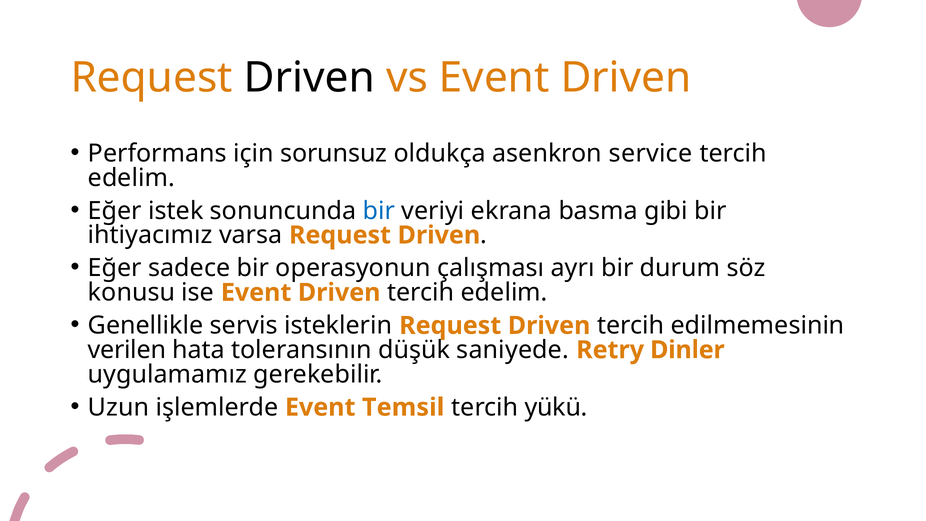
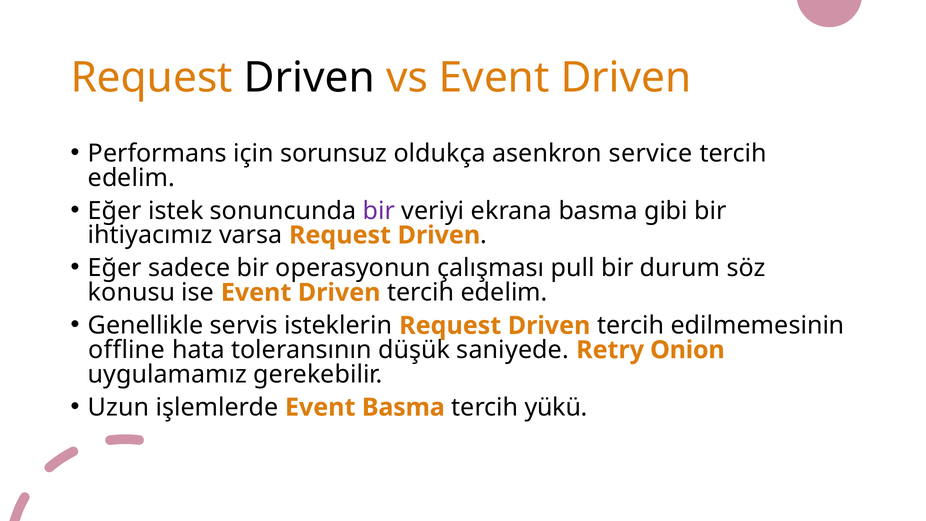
bir at (379, 211) colour: blue -> purple
ayrı: ayrı -> pull
verilen: verilen -> offline
Dinler: Dinler -> Onion
Event Temsil: Temsil -> Basma
